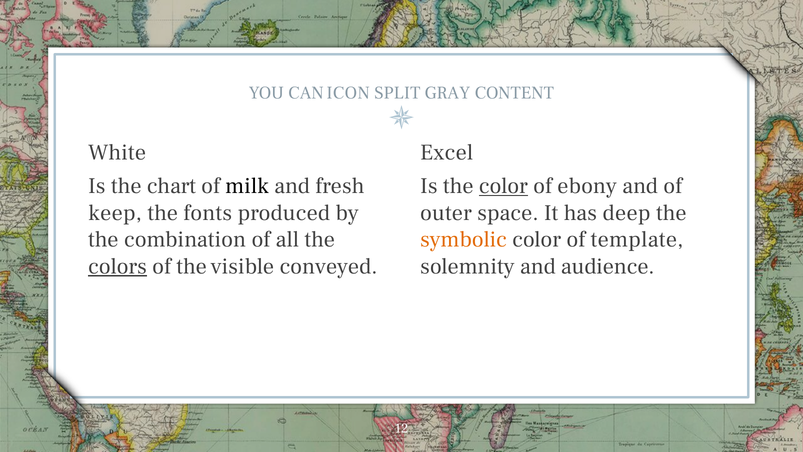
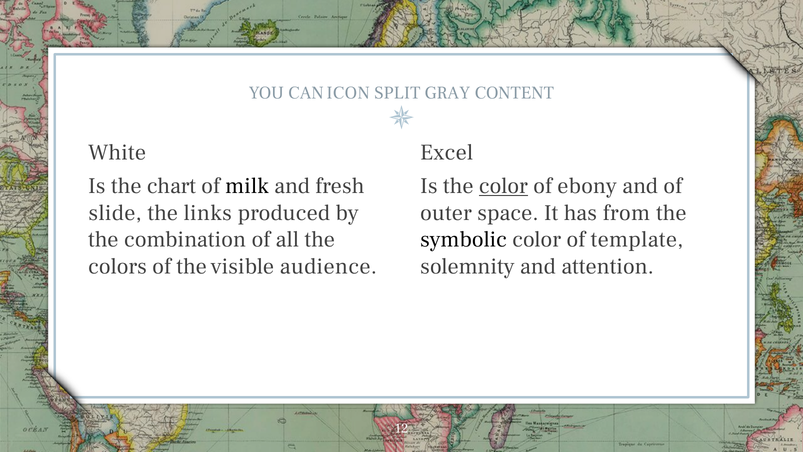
keep: keep -> slide
fonts: fonts -> links
deep: deep -> from
symbolic colour: orange -> black
colors underline: present -> none
conveyed: conveyed -> audience
audience: audience -> attention
